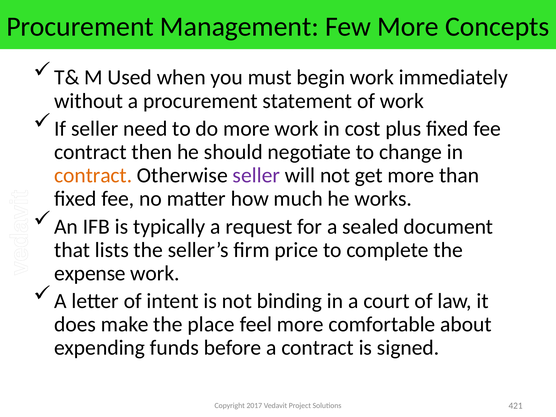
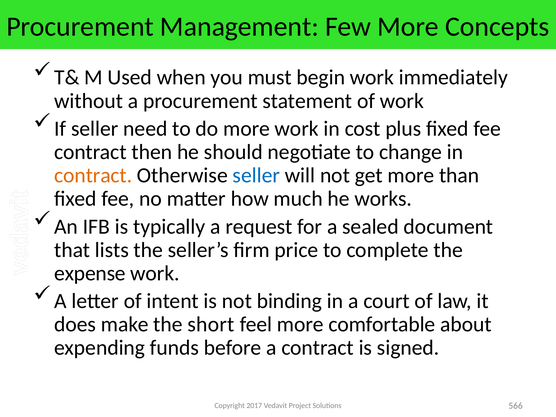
seller at (256, 175) colour: purple -> blue
place: place -> short
421: 421 -> 566
